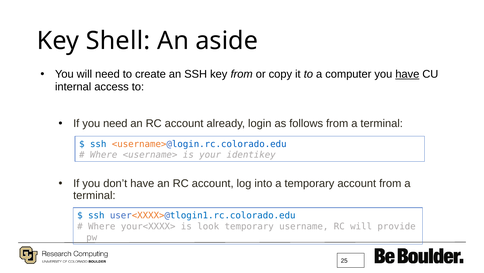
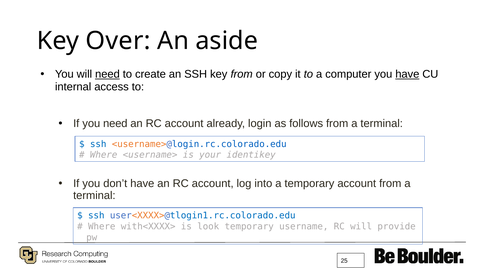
Shell: Shell -> Over
need at (107, 74) underline: none -> present
your<XXXX>: your<XXXX> -> with<XXXX>
